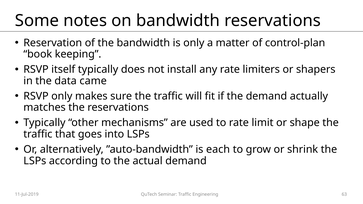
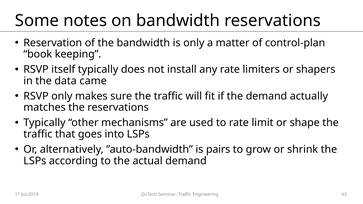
each: each -> pairs
